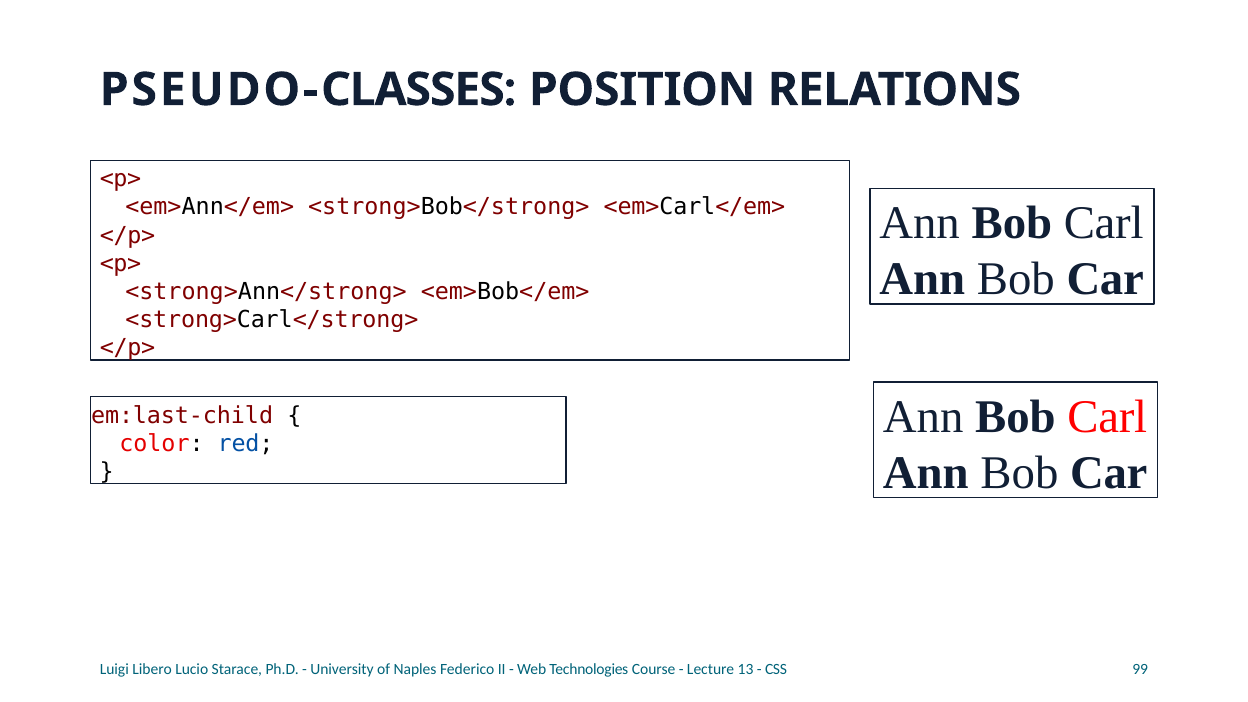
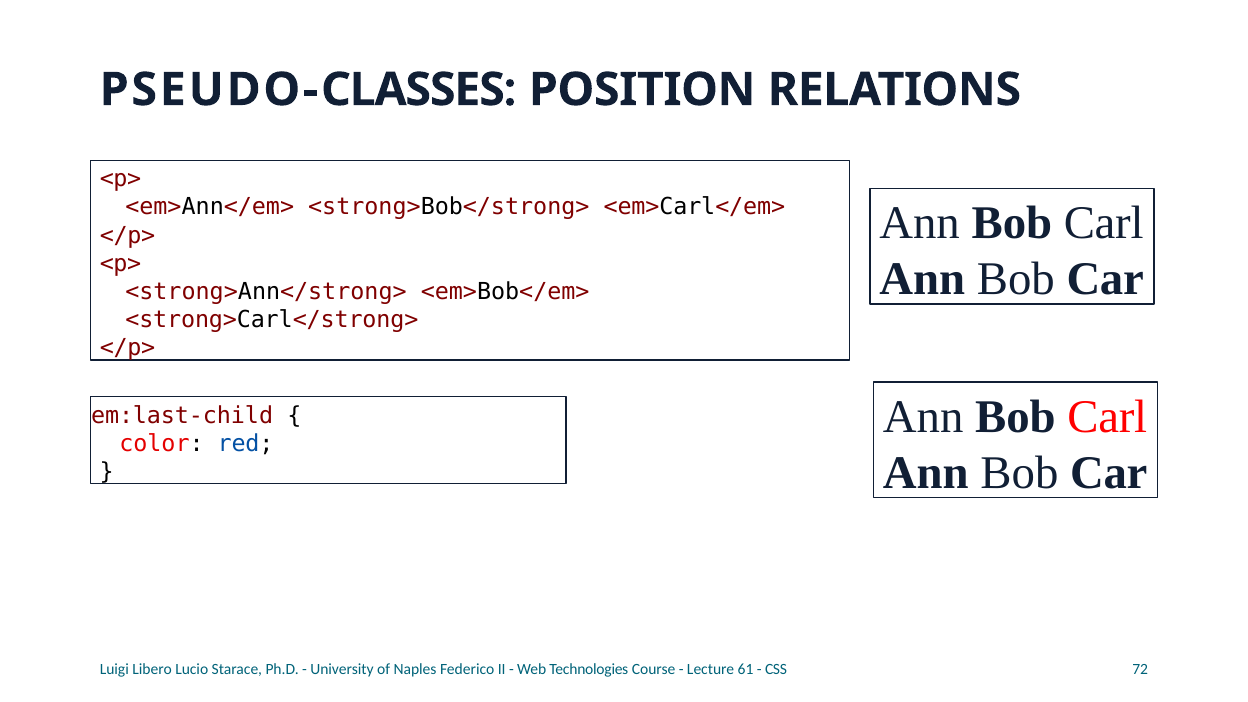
13: 13 -> 61
99: 99 -> 72
